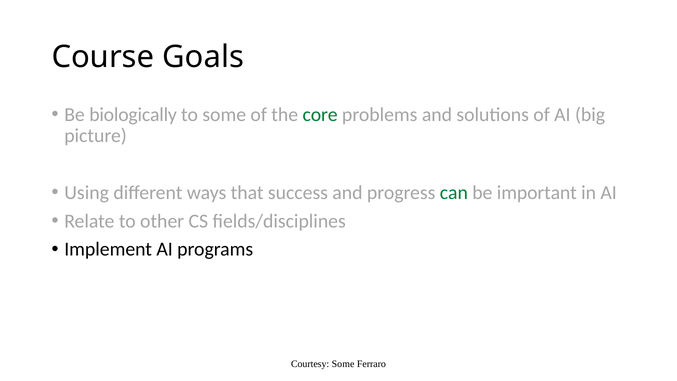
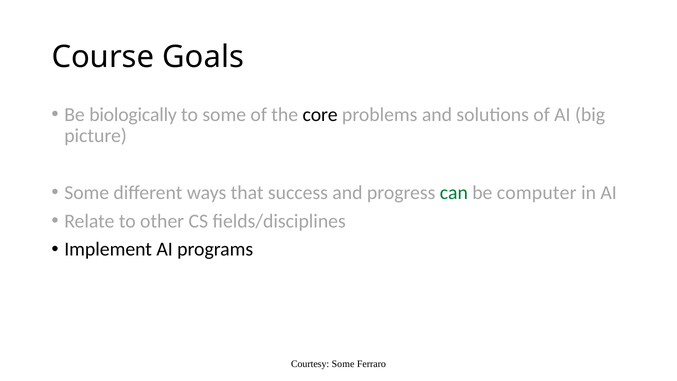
core colour: green -> black
Using at (87, 193): Using -> Some
important: important -> computer
